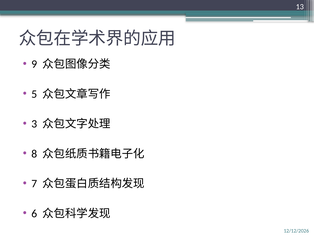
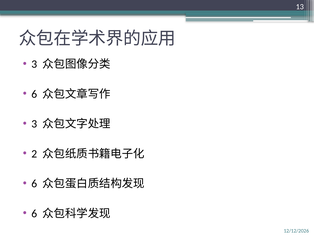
9 at (34, 64): 9 -> 3
5 at (34, 94): 5 -> 6
8: 8 -> 2
7 at (34, 183): 7 -> 6
